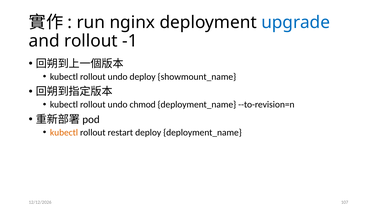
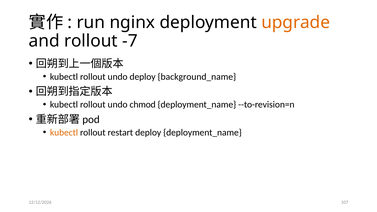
upgrade colour: blue -> orange
-1: -1 -> -7
showmount_name: showmount_name -> background_name
